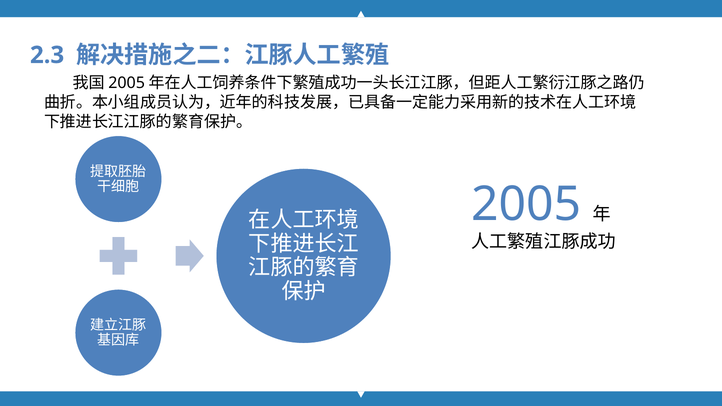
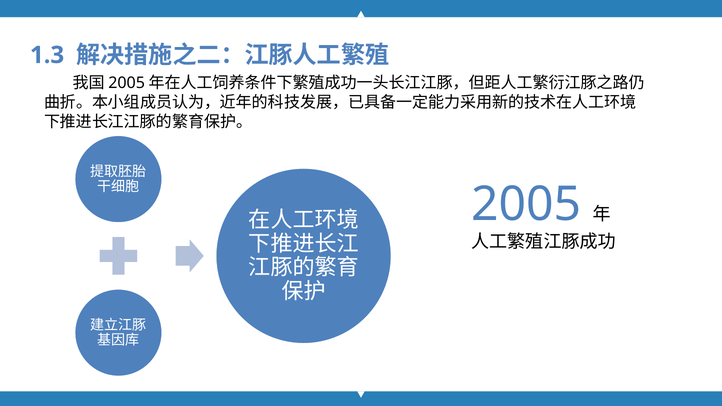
2.3: 2.3 -> 1.3
